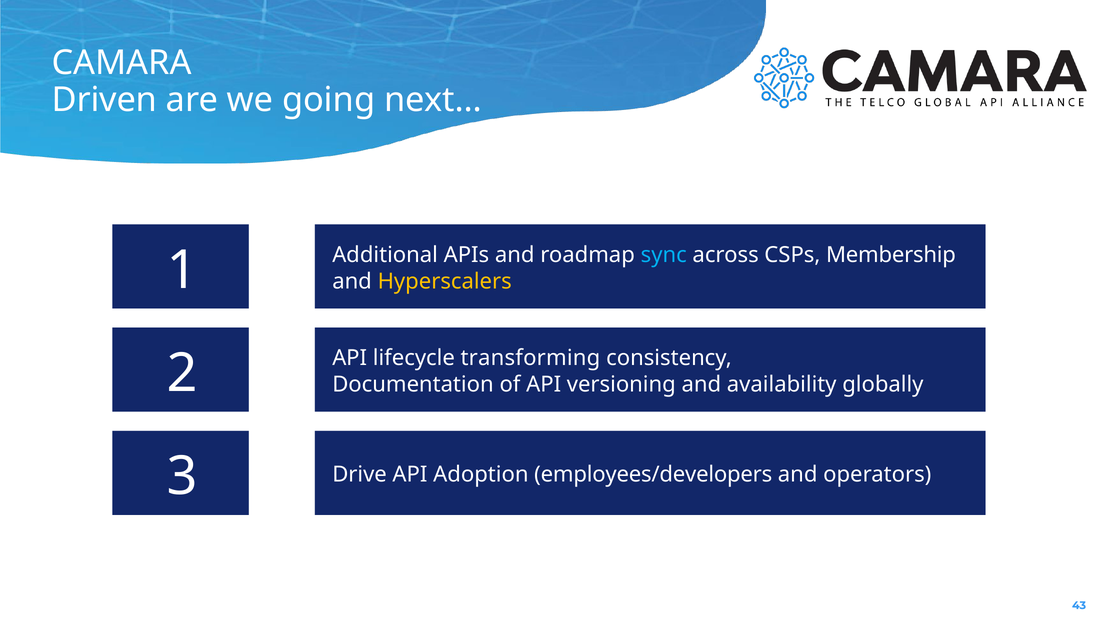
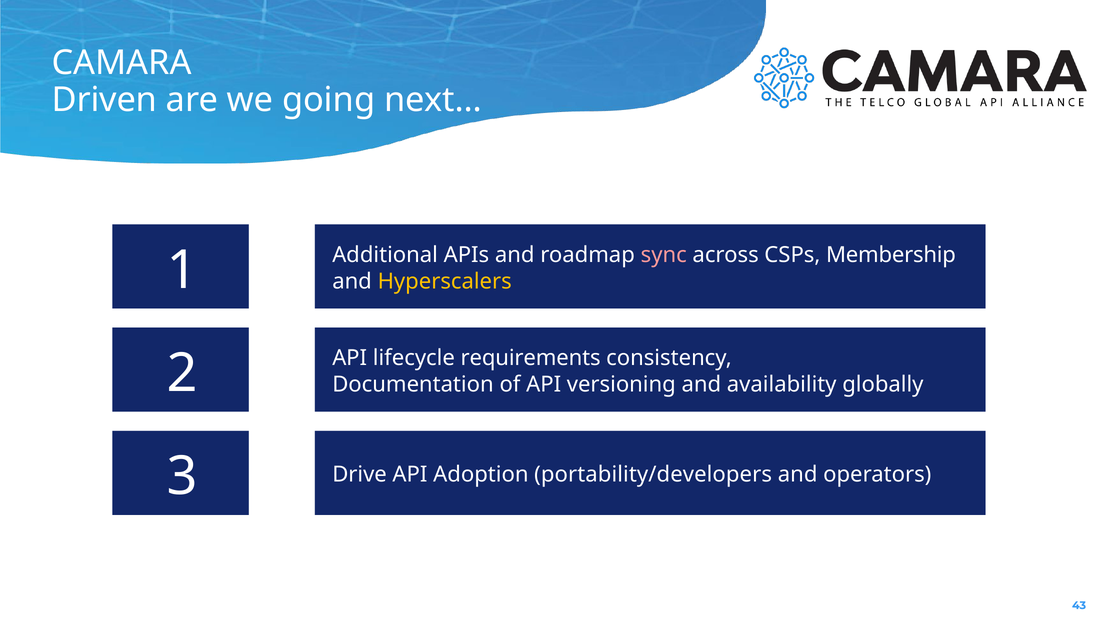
sync colour: light blue -> pink
transforming: transforming -> requirements
employees/developers: employees/developers -> portability/developers
